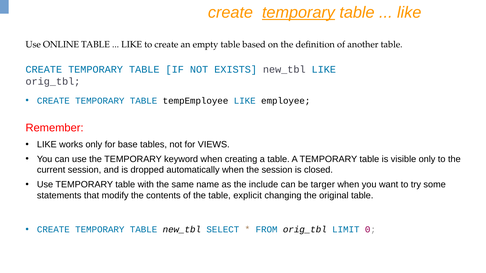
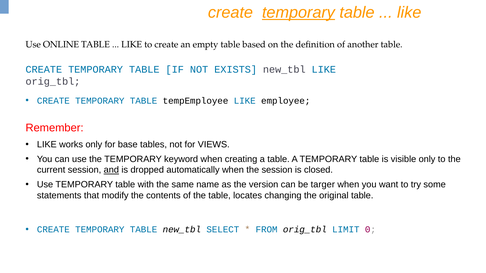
and underline: none -> present
include: include -> version
explicit: explicit -> locates
